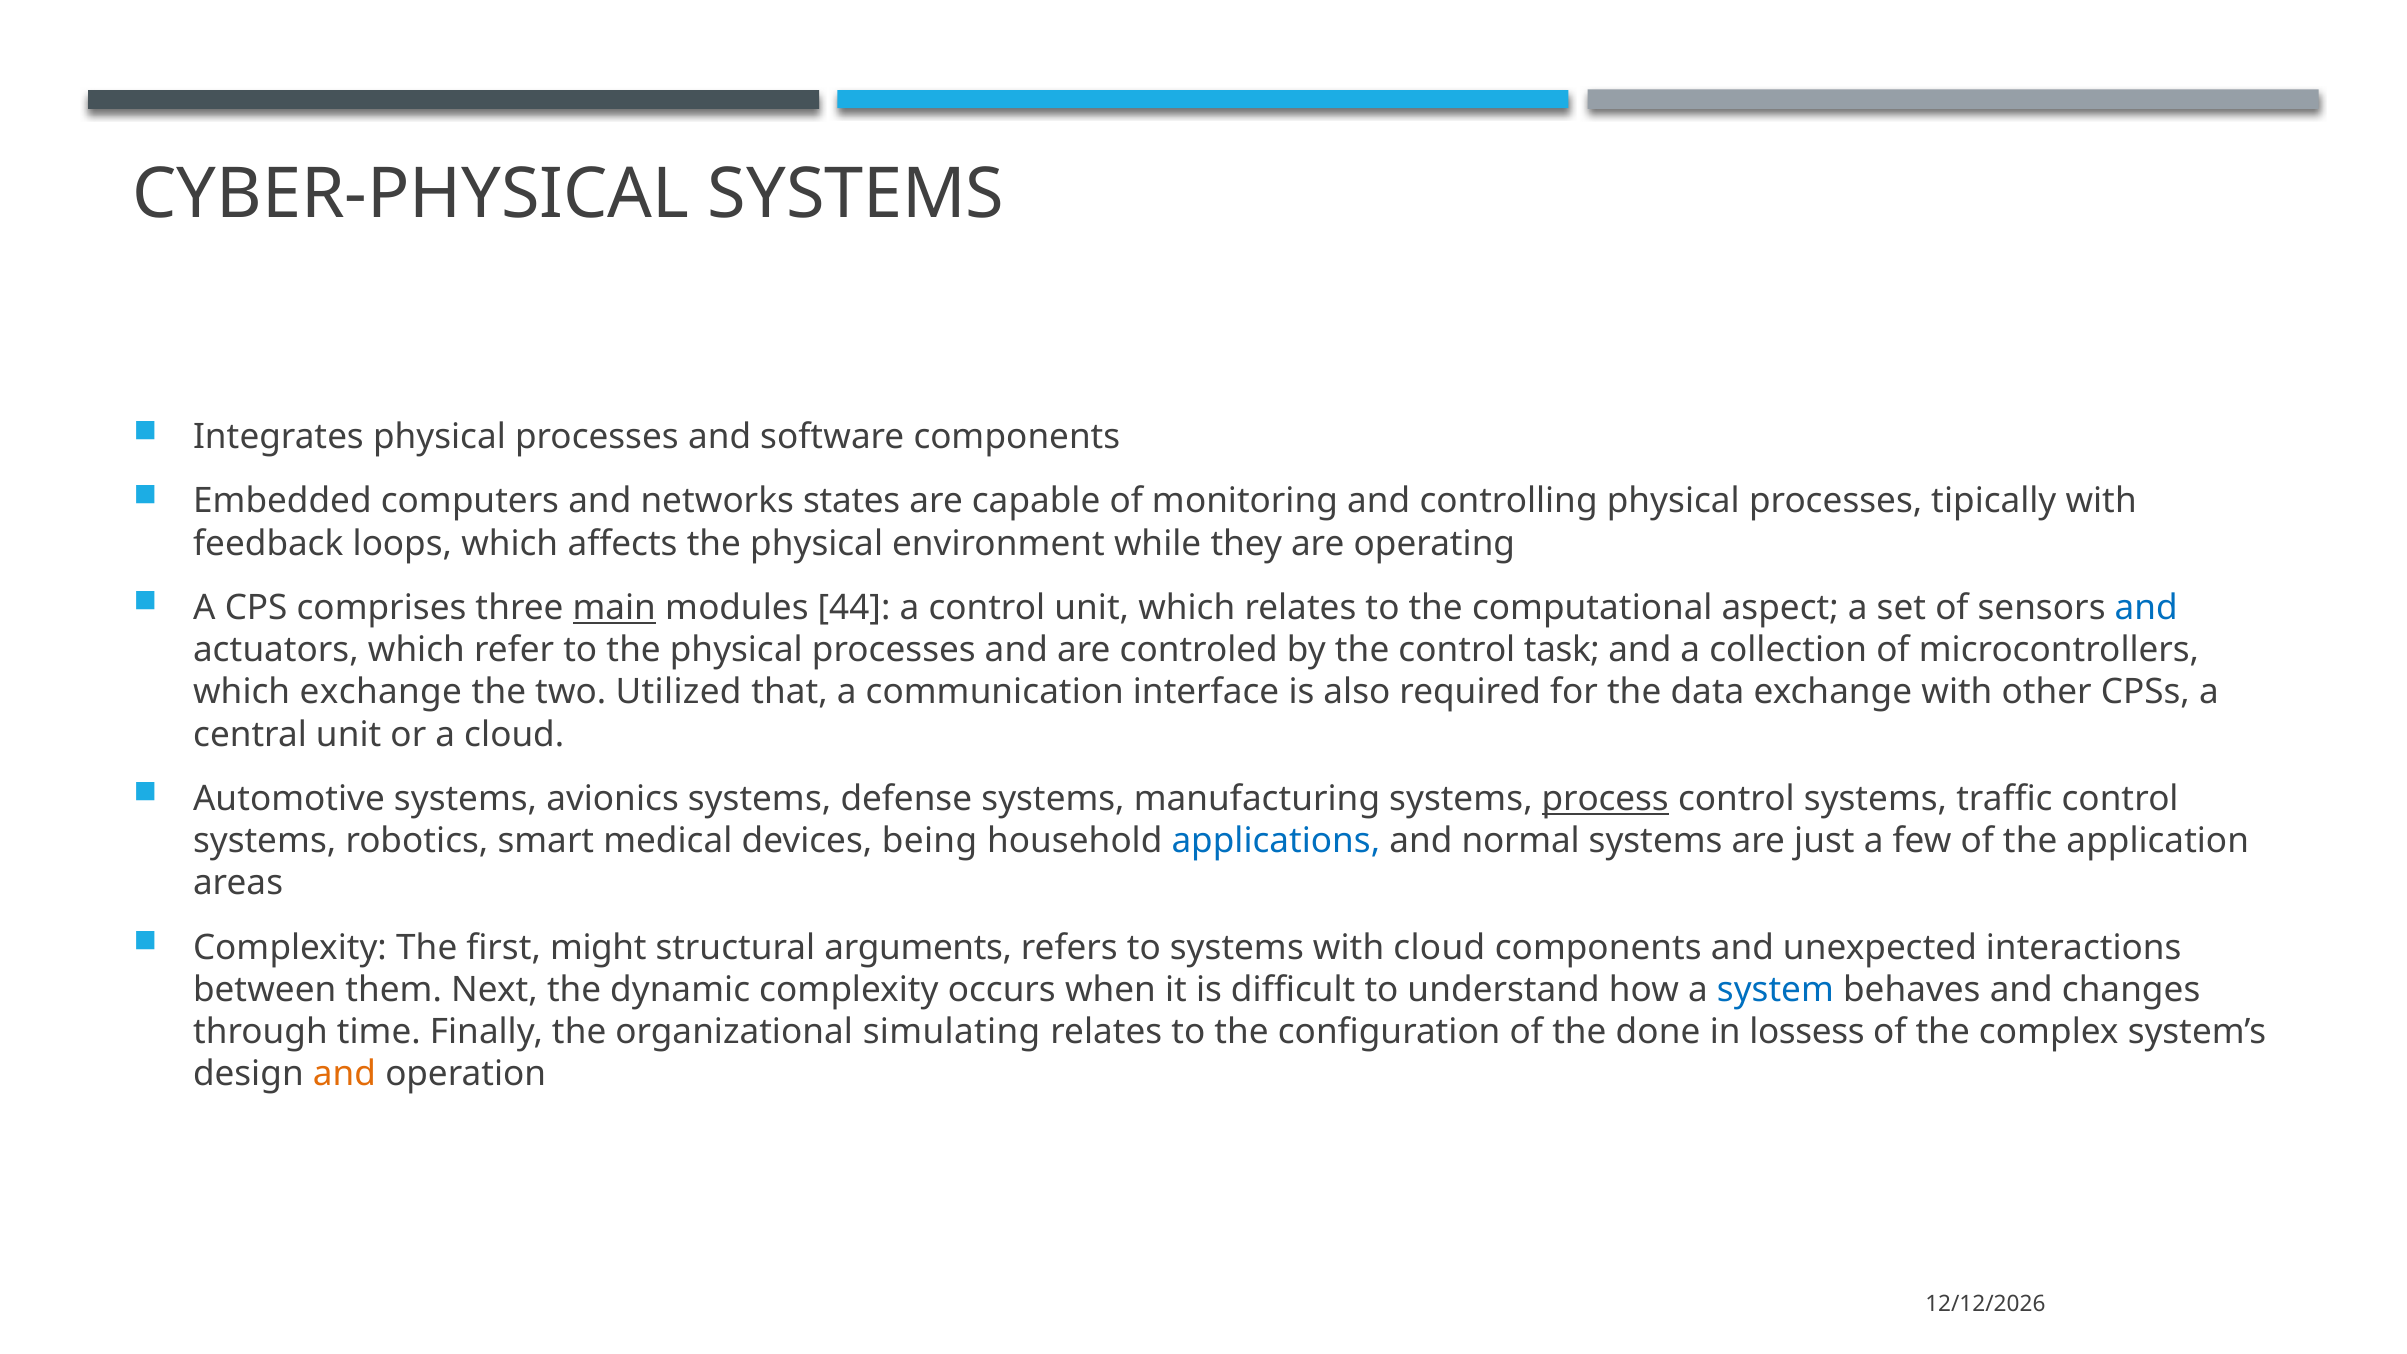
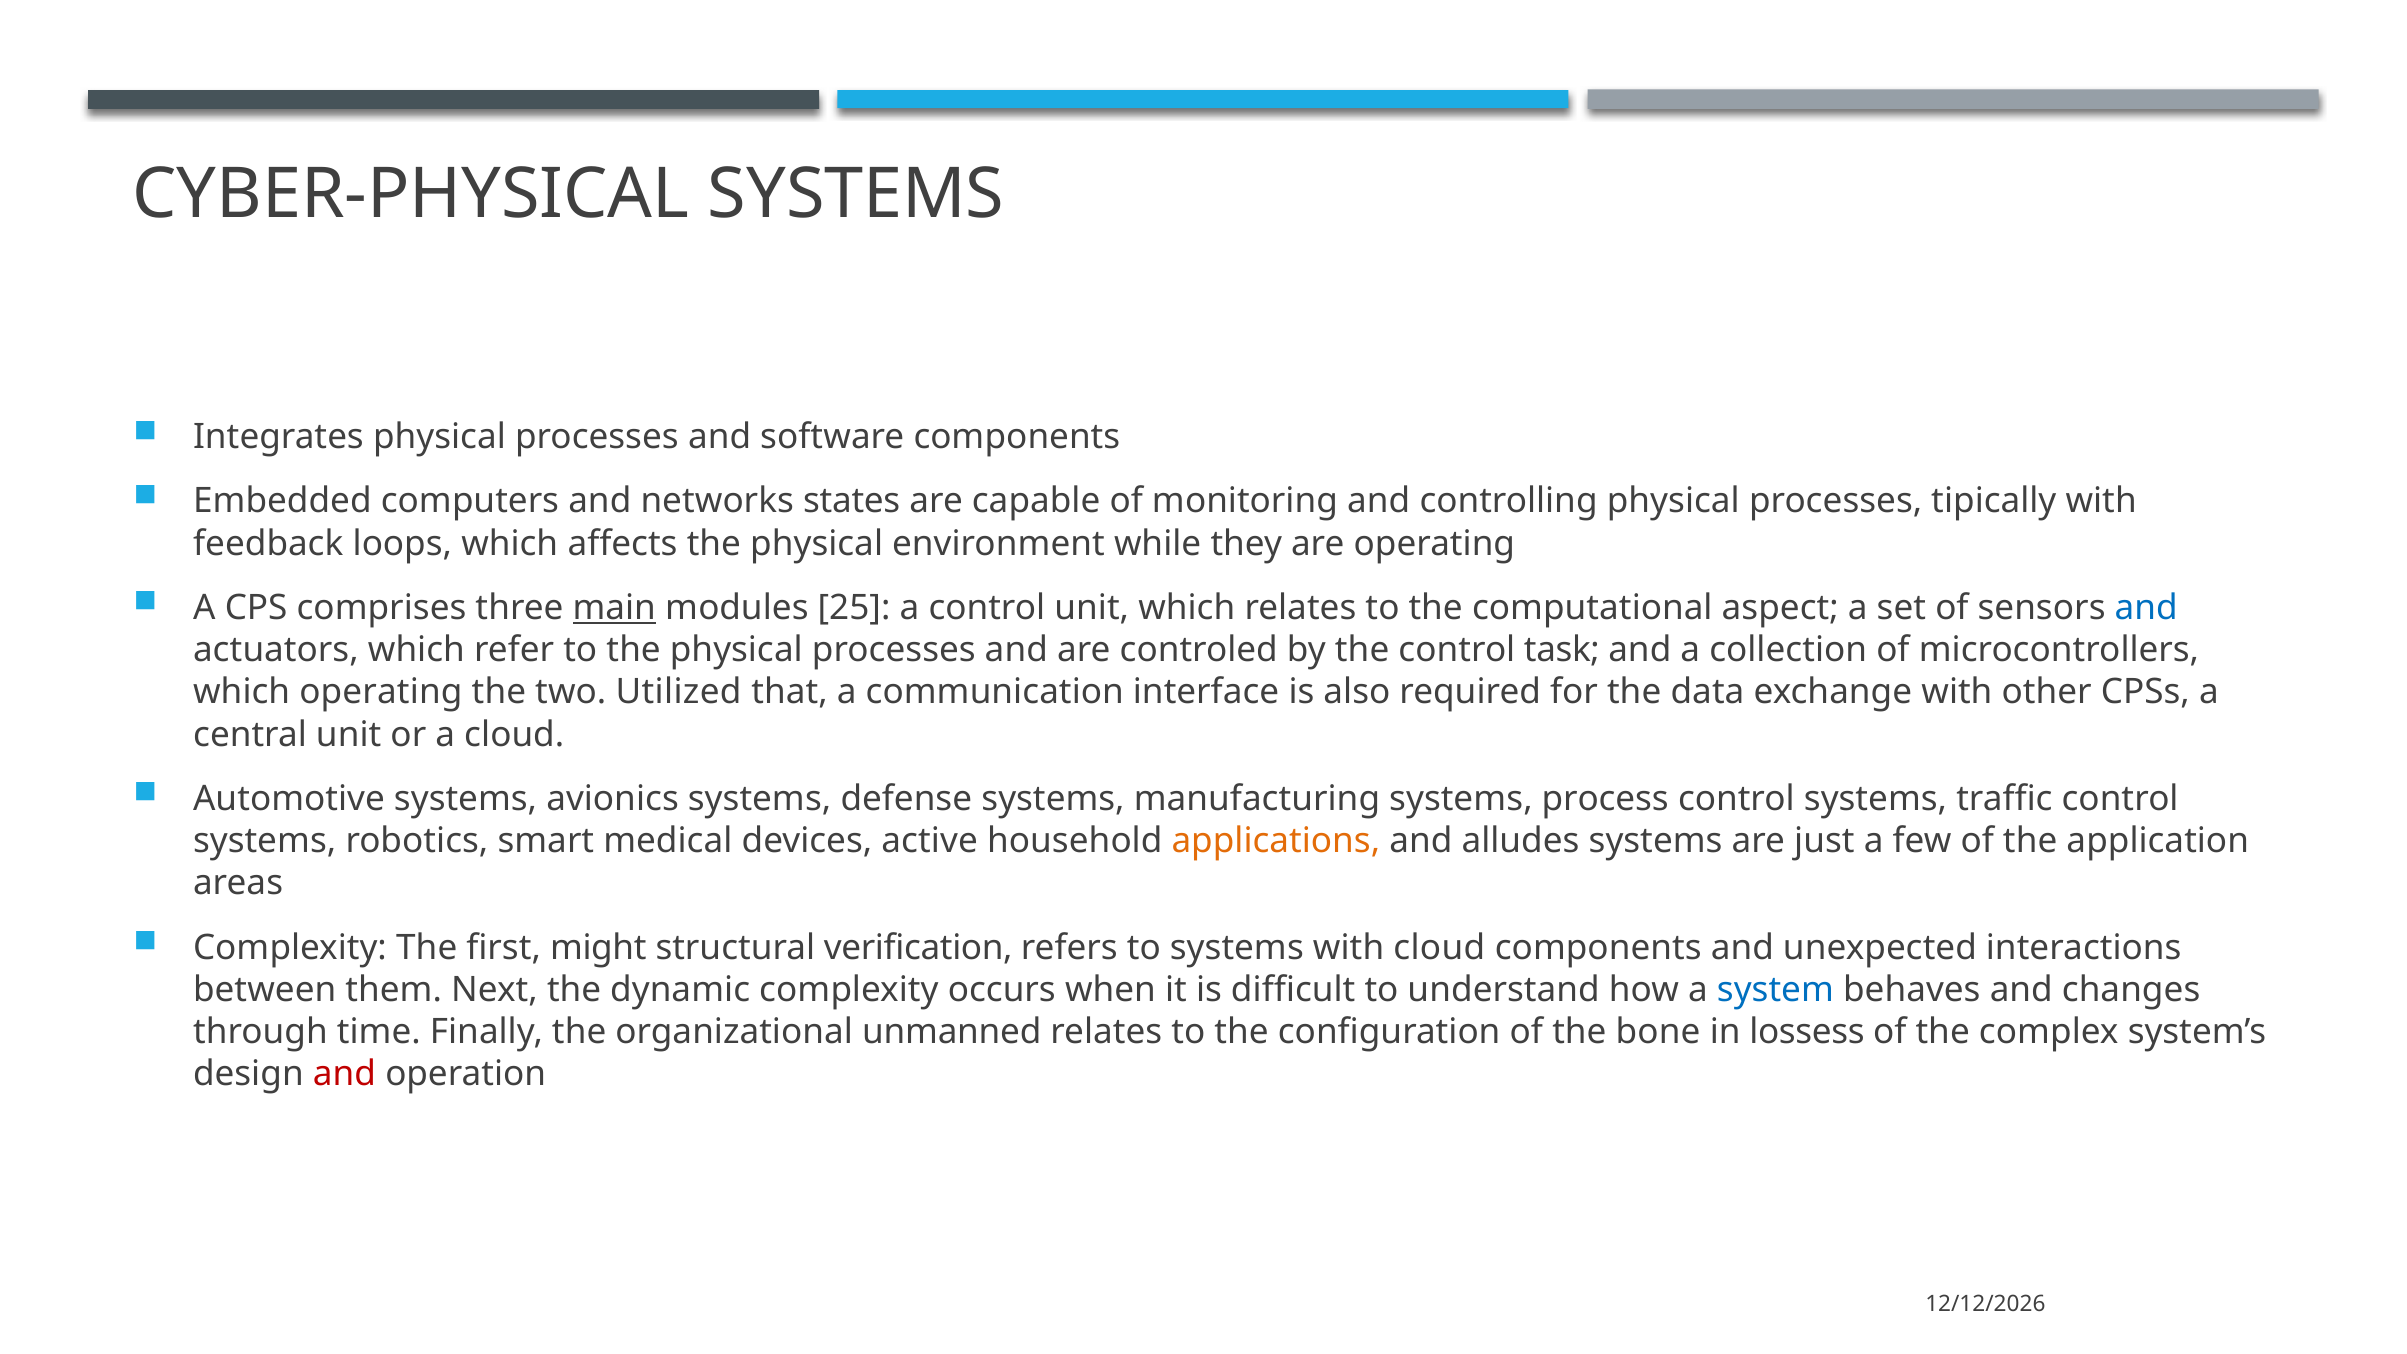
44: 44 -> 25
which exchange: exchange -> operating
process underline: present -> none
being: being -> active
applications colour: blue -> orange
normal: normal -> alludes
arguments: arguments -> verification
simulating: simulating -> unmanned
done: done -> bone
and at (344, 1074) colour: orange -> red
